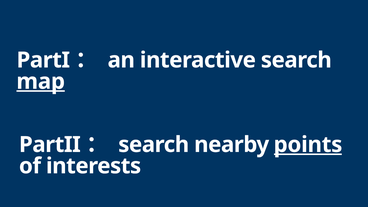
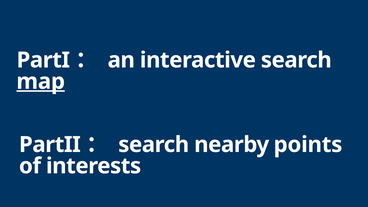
points underline: present -> none
